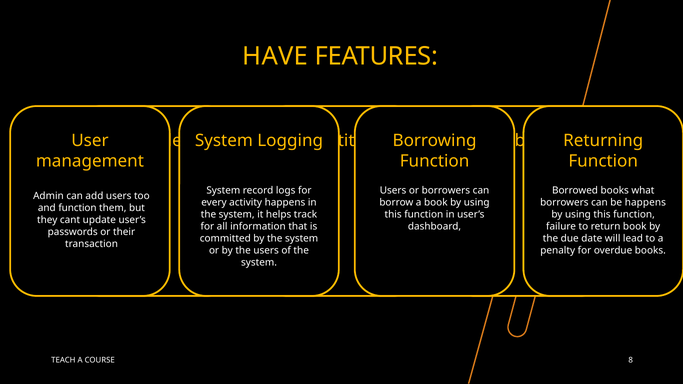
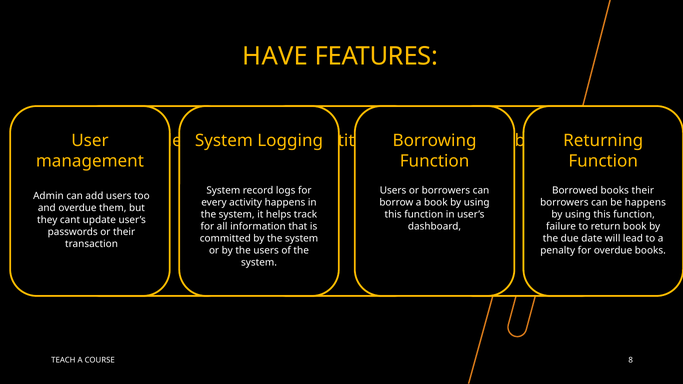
books what: what -> their
and function: function -> overdue
